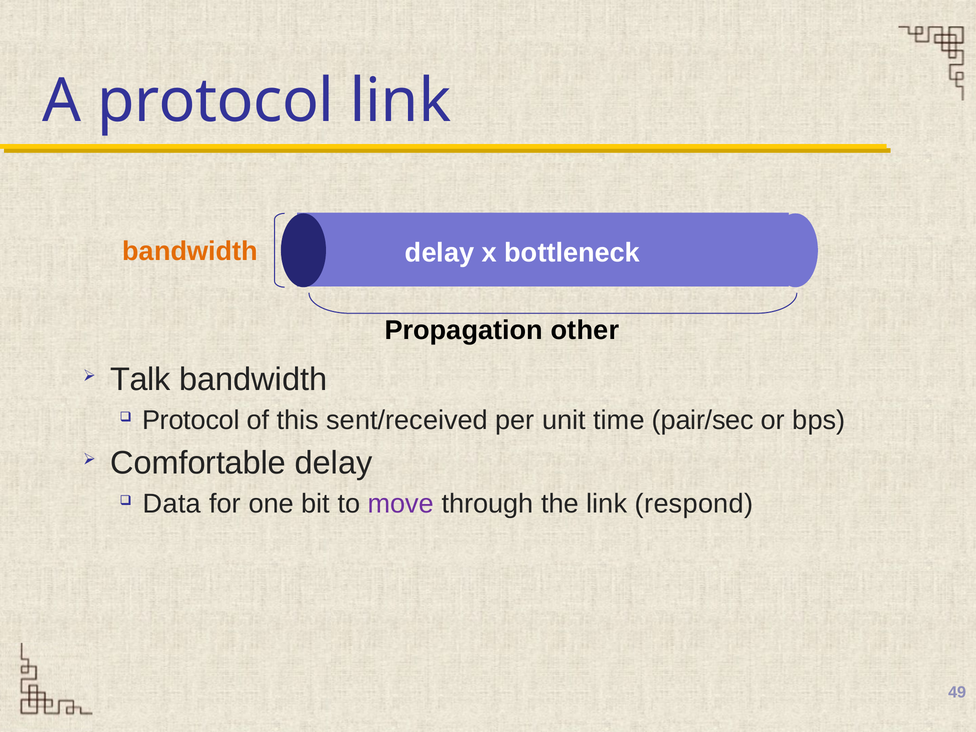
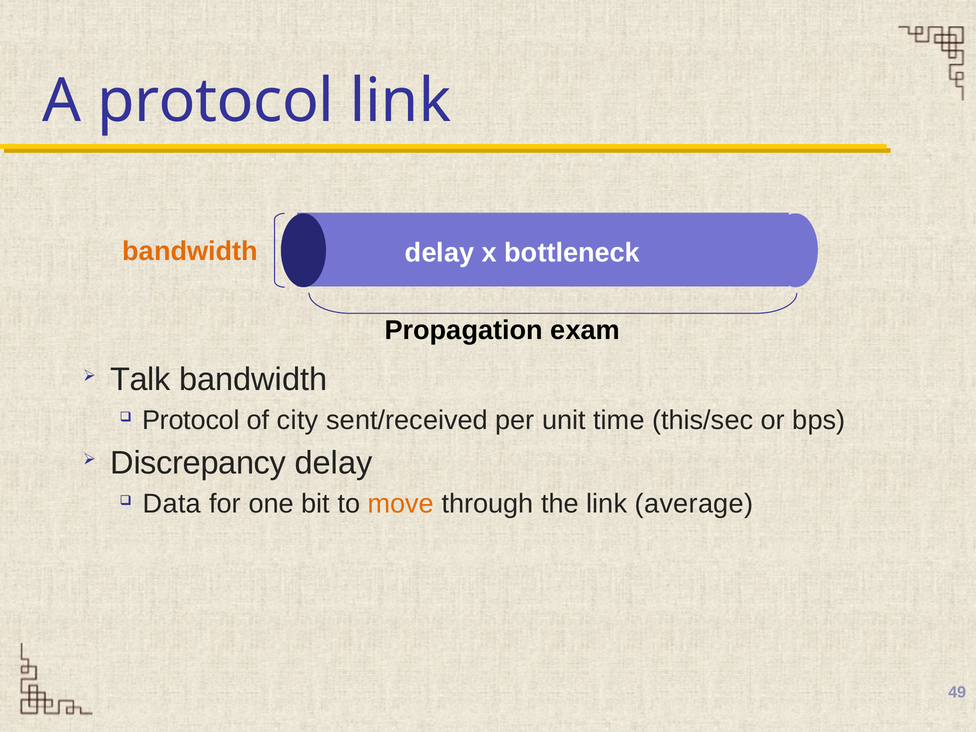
other: other -> exam
this: this -> city
pair/sec: pair/sec -> this/sec
Comfortable: Comfortable -> Discrepancy
move colour: purple -> orange
respond: respond -> average
